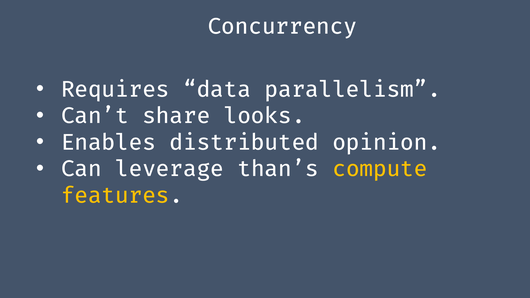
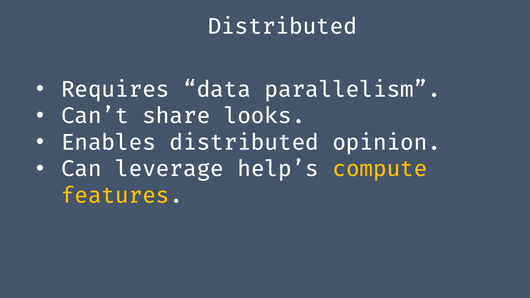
Concurrency at (282, 27): Concurrency -> Distributed
than’s: than’s -> help’s
